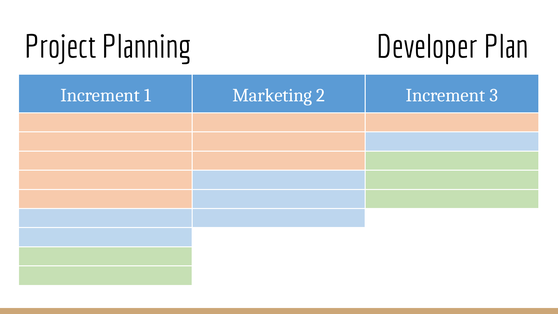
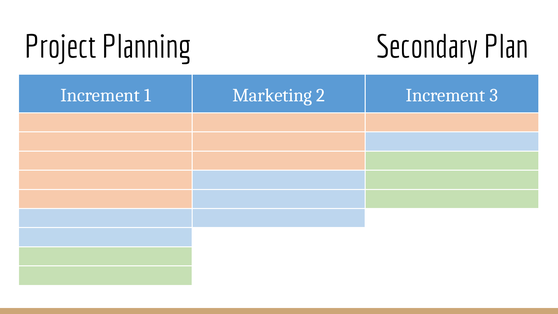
Developer: Developer -> Secondary
